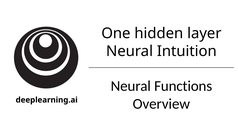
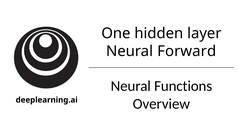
Intuition: Intuition -> Forward
